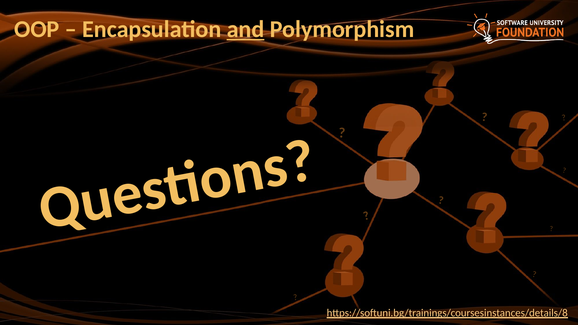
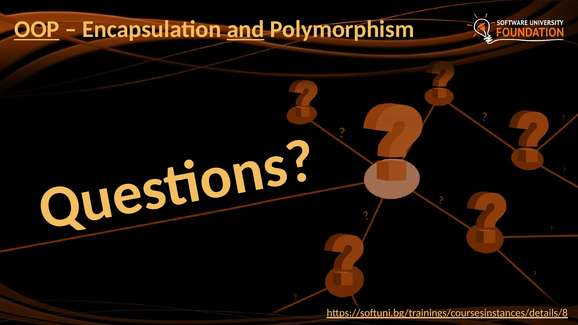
OOP underline: none -> present
